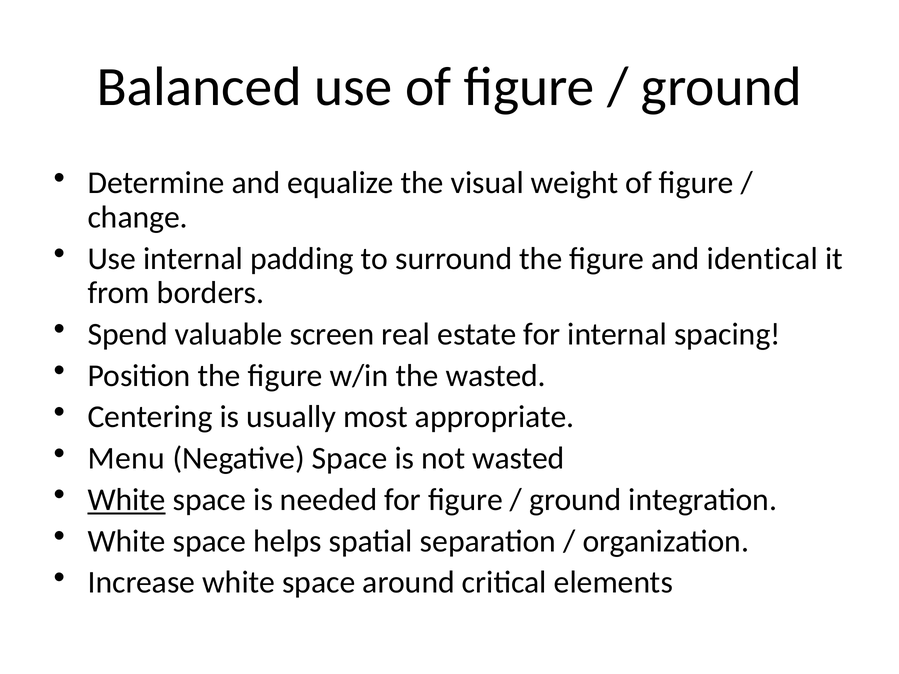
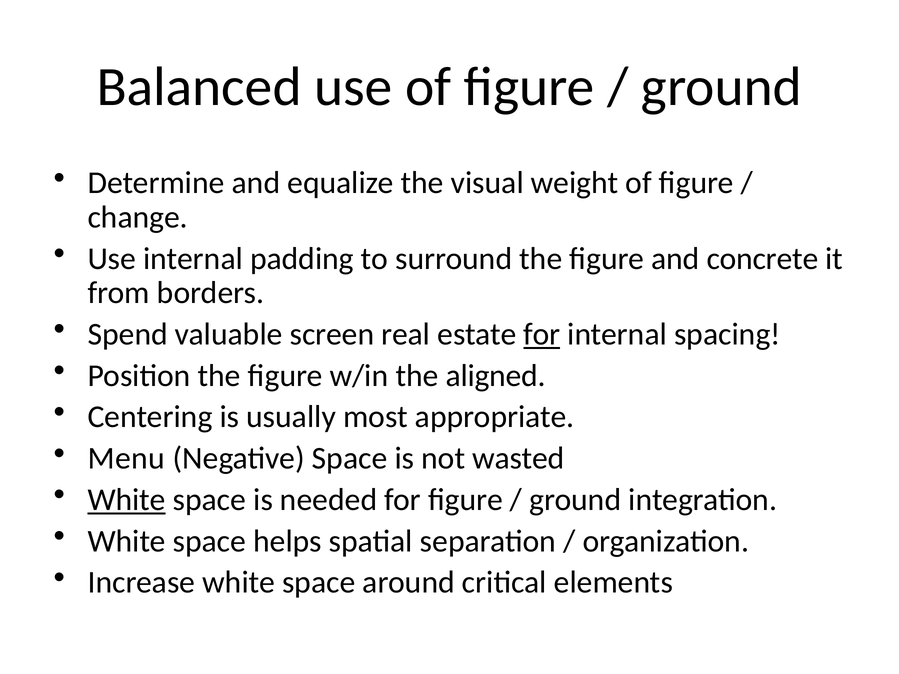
identical: identical -> concrete
for at (542, 334) underline: none -> present
the wasted: wasted -> aligned
